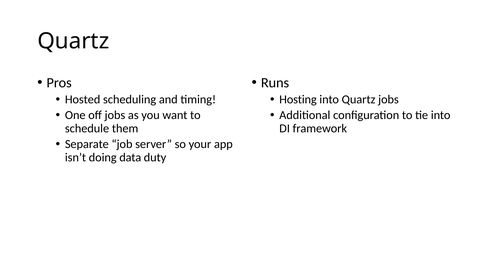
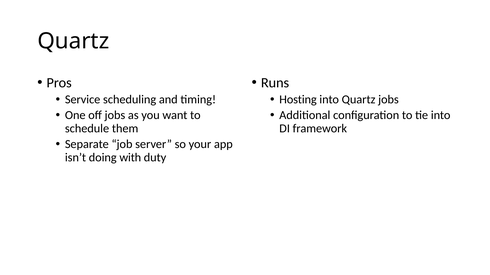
Hosted: Hosted -> Service
data: data -> with
